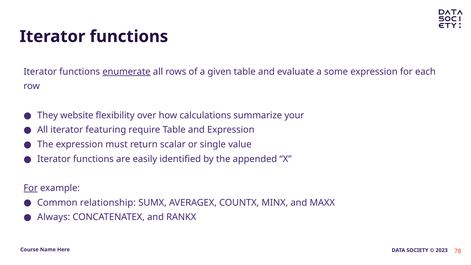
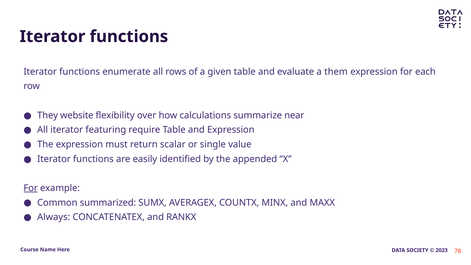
enumerate underline: present -> none
some: some -> them
your: your -> near
relationship: relationship -> summarized
